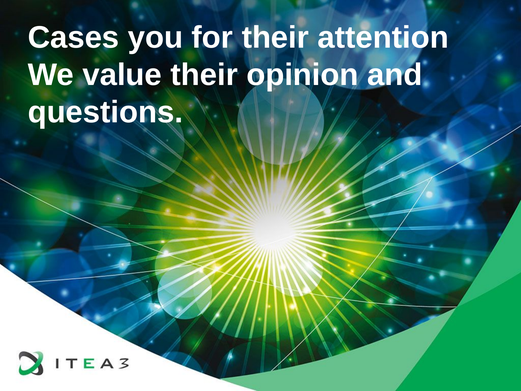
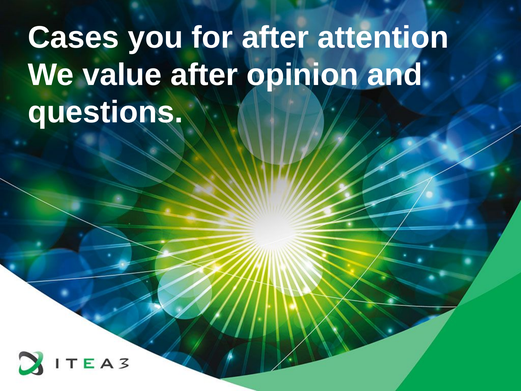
for their: their -> after
value their: their -> after
